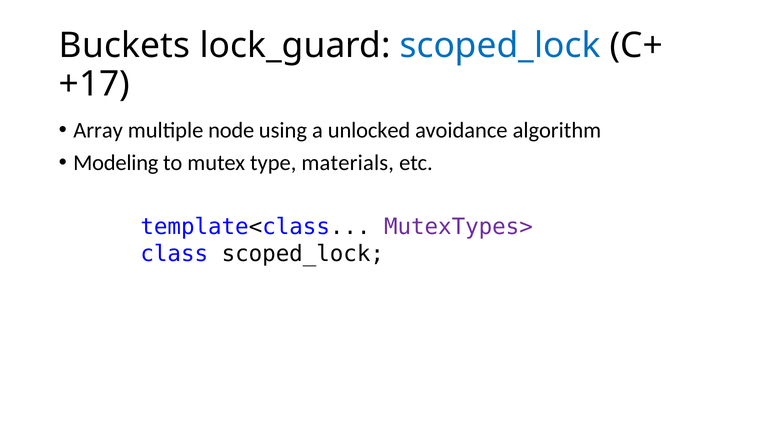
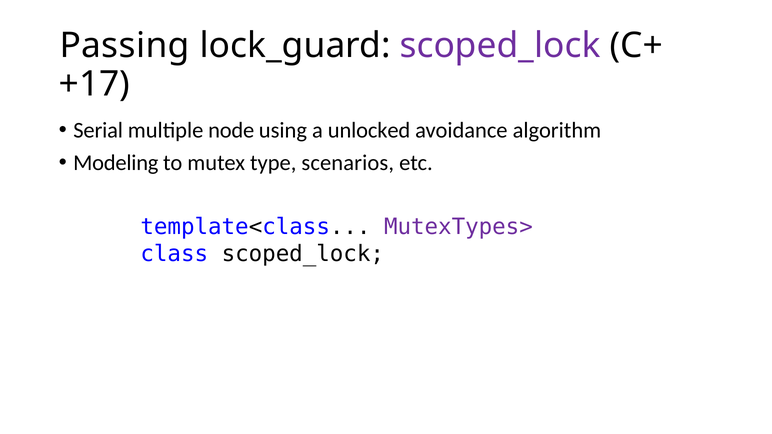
Buckets: Buckets -> Passing
scoped_lock at (500, 46) colour: blue -> purple
Array: Array -> Serial
materials: materials -> scenarios
